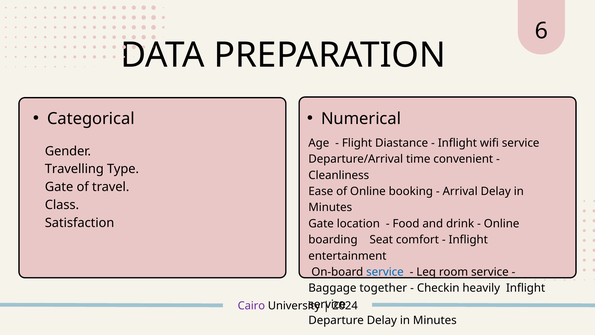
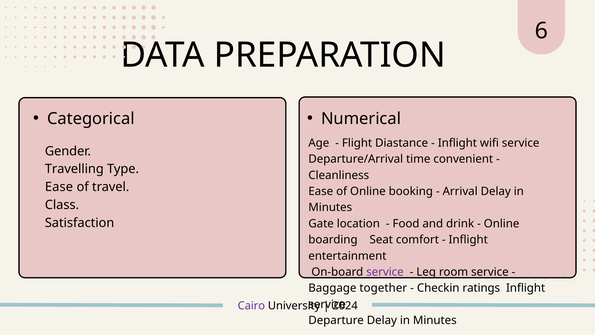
Gate at (59, 187): Gate -> Ease
service at (385, 272) colour: blue -> purple
heavily: heavily -> ratings
